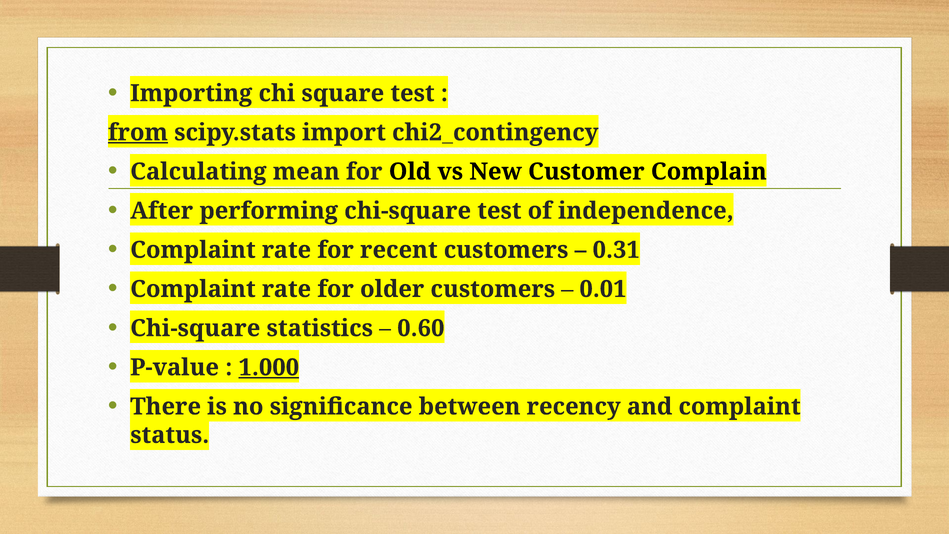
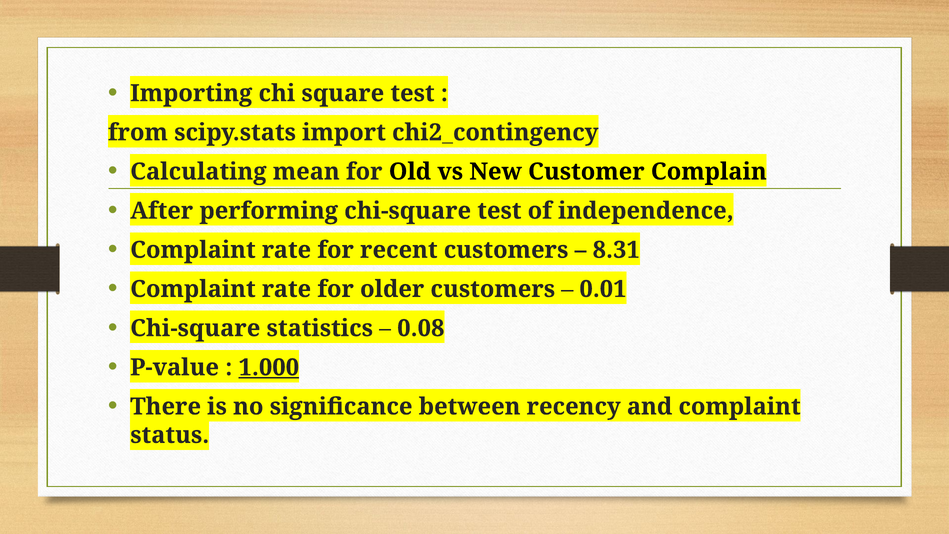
from underline: present -> none
0.31: 0.31 -> 8.31
0.60: 0.60 -> 0.08
